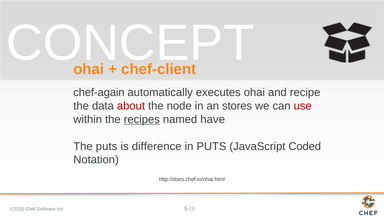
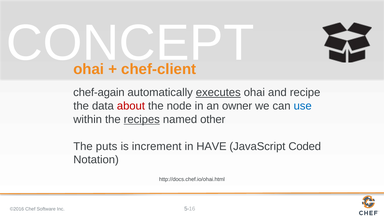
executes underline: none -> present
stores: stores -> owner
use colour: red -> blue
have: have -> other
difference: difference -> increment
in PUTS: PUTS -> HAVE
